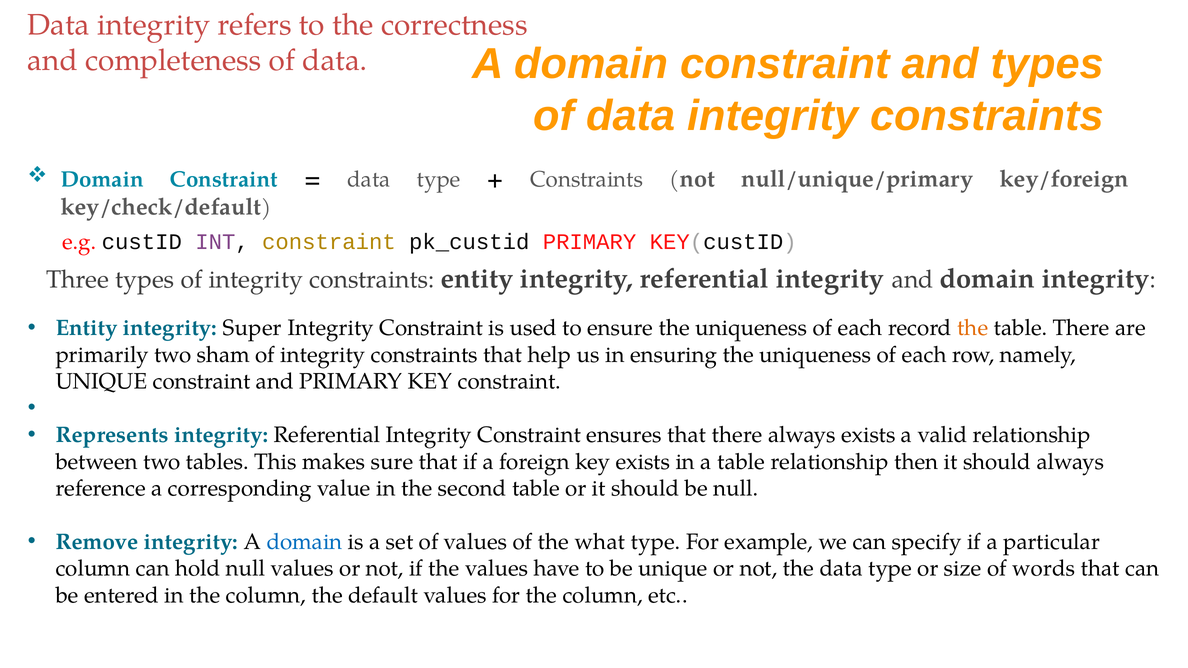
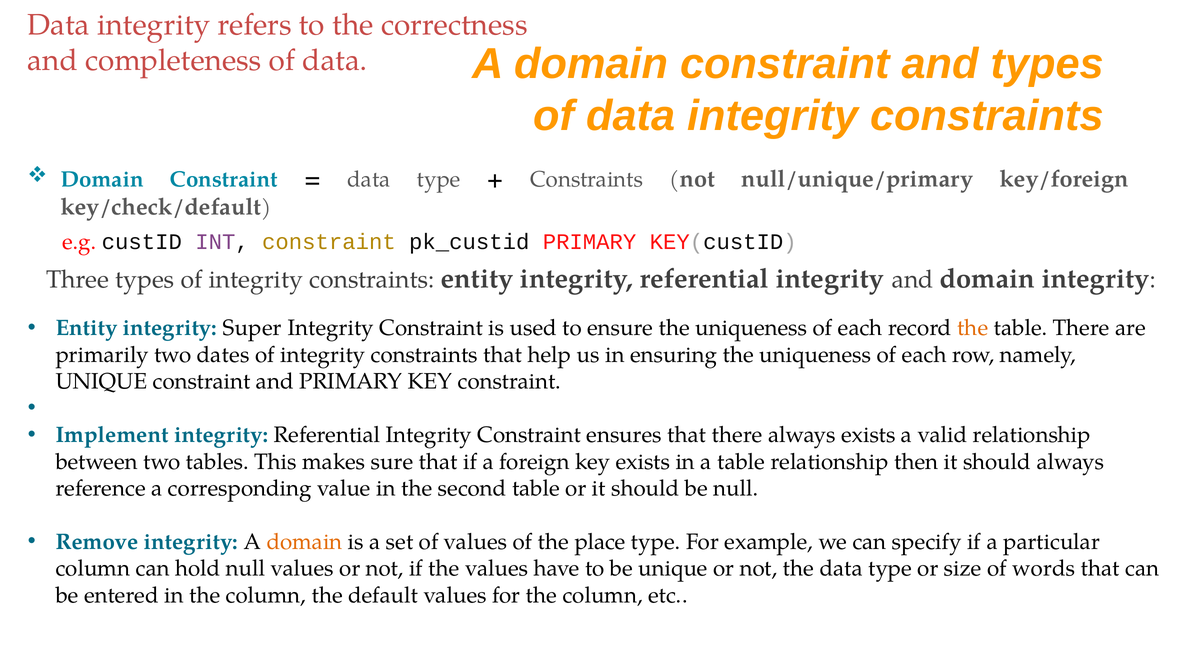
sham: sham -> dates
Represents: Represents -> Implement
domain at (304, 542) colour: blue -> orange
what: what -> place
